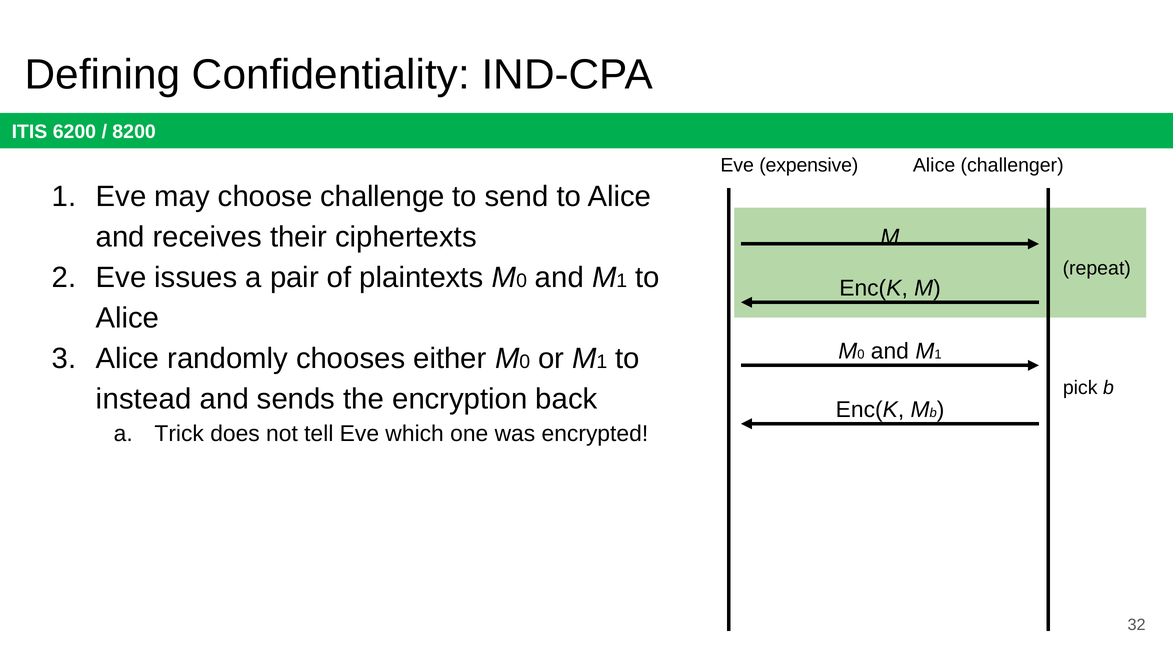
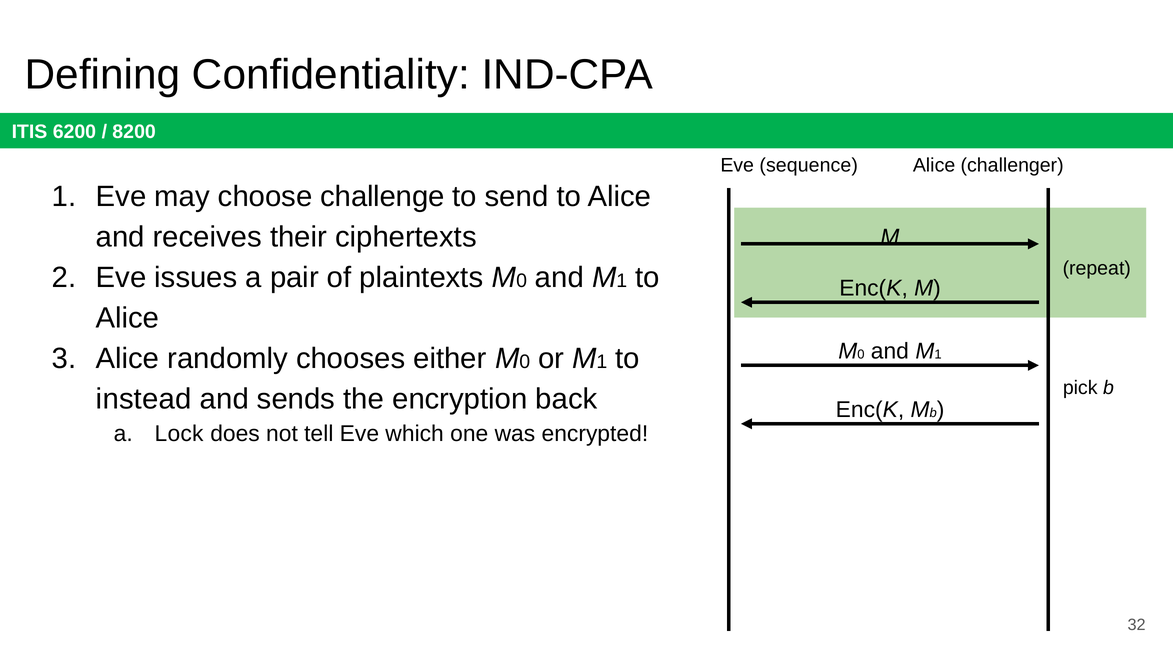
expensive: expensive -> sequence
Trick: Trick -> Lock
